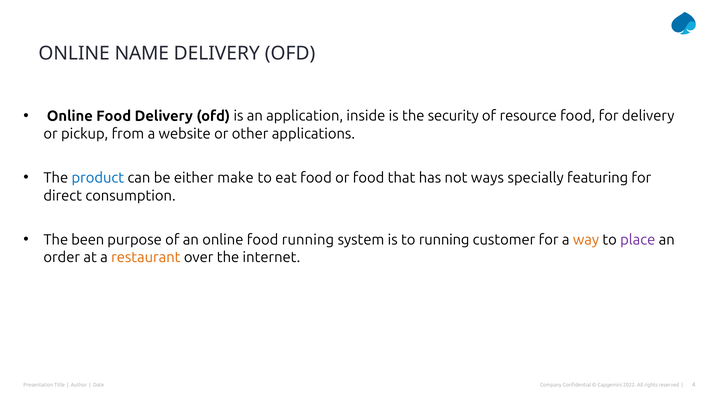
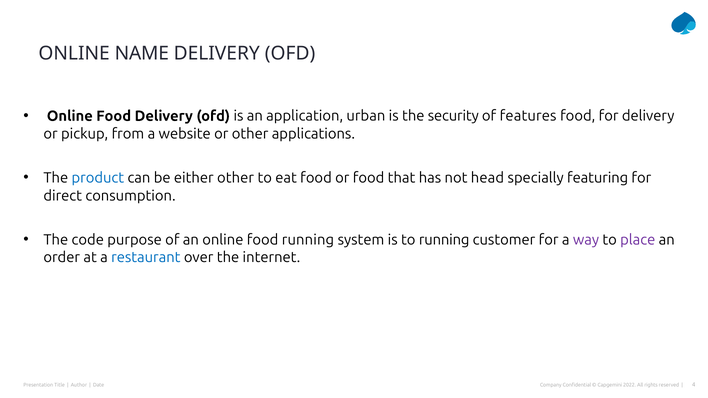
inside: inside -> urban
resource: resource -> features
either make: make -> other
ways: ways -> head
been: been -> code
way colour: orange -> purple
restaurant colour: orange -> blue
